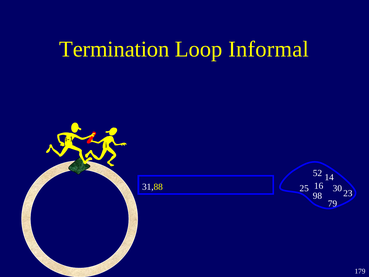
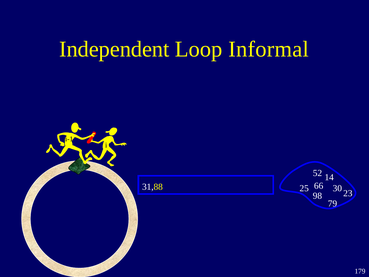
Termination: Termination -> Independent
16: 16 -> 66
